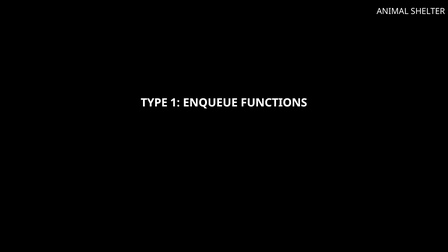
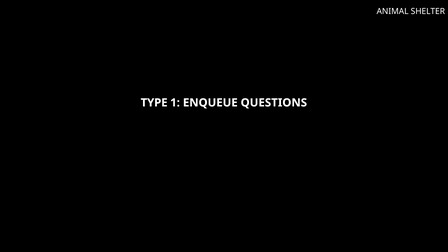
FUNCTIONS: FUNCTIONS -> QUESTIONS
